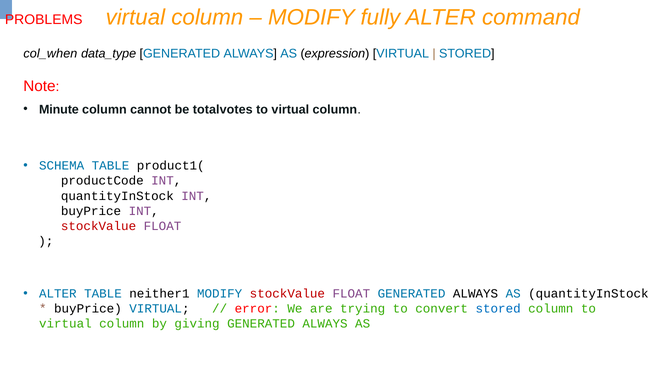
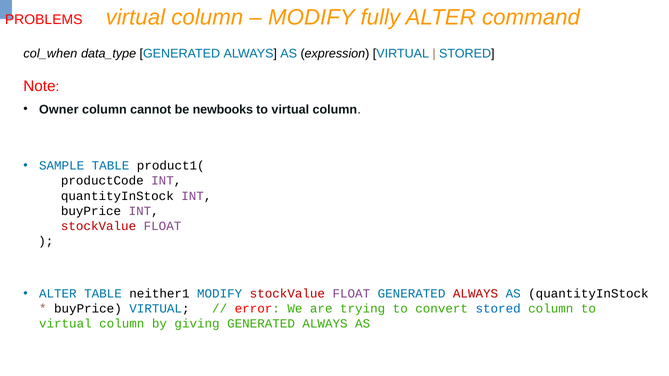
Minute: Minute -> Owner
totalvotes: totalvotes -> newbooks
SCHEMA: SCHEMA -> SAMPLE
ALWAYS at (476, 294) colour: black -> red
